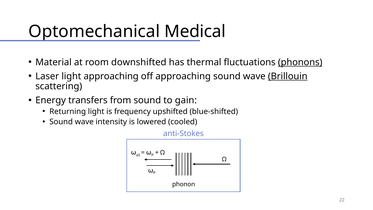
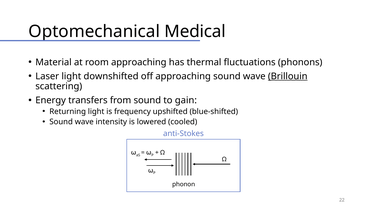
room downshifted: downshifted -> approaching
phonons underline: present -> none
light approaching: approaching -> downshifted
